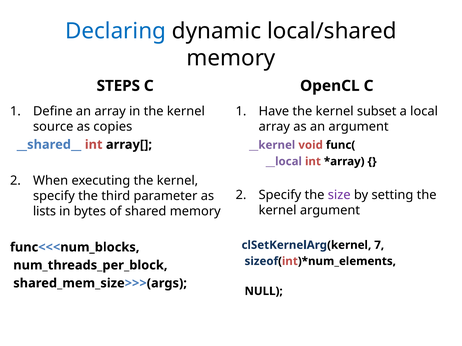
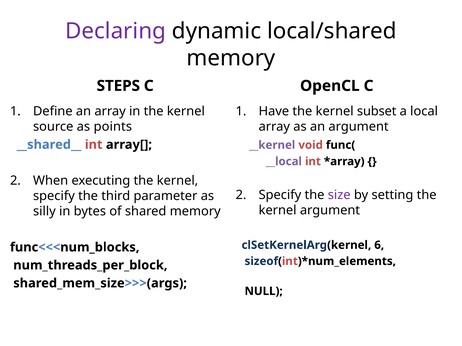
Declaring colour: blue -> purple
copies: copies -> points
lists: lists -> silly
7: 7 -> 6
